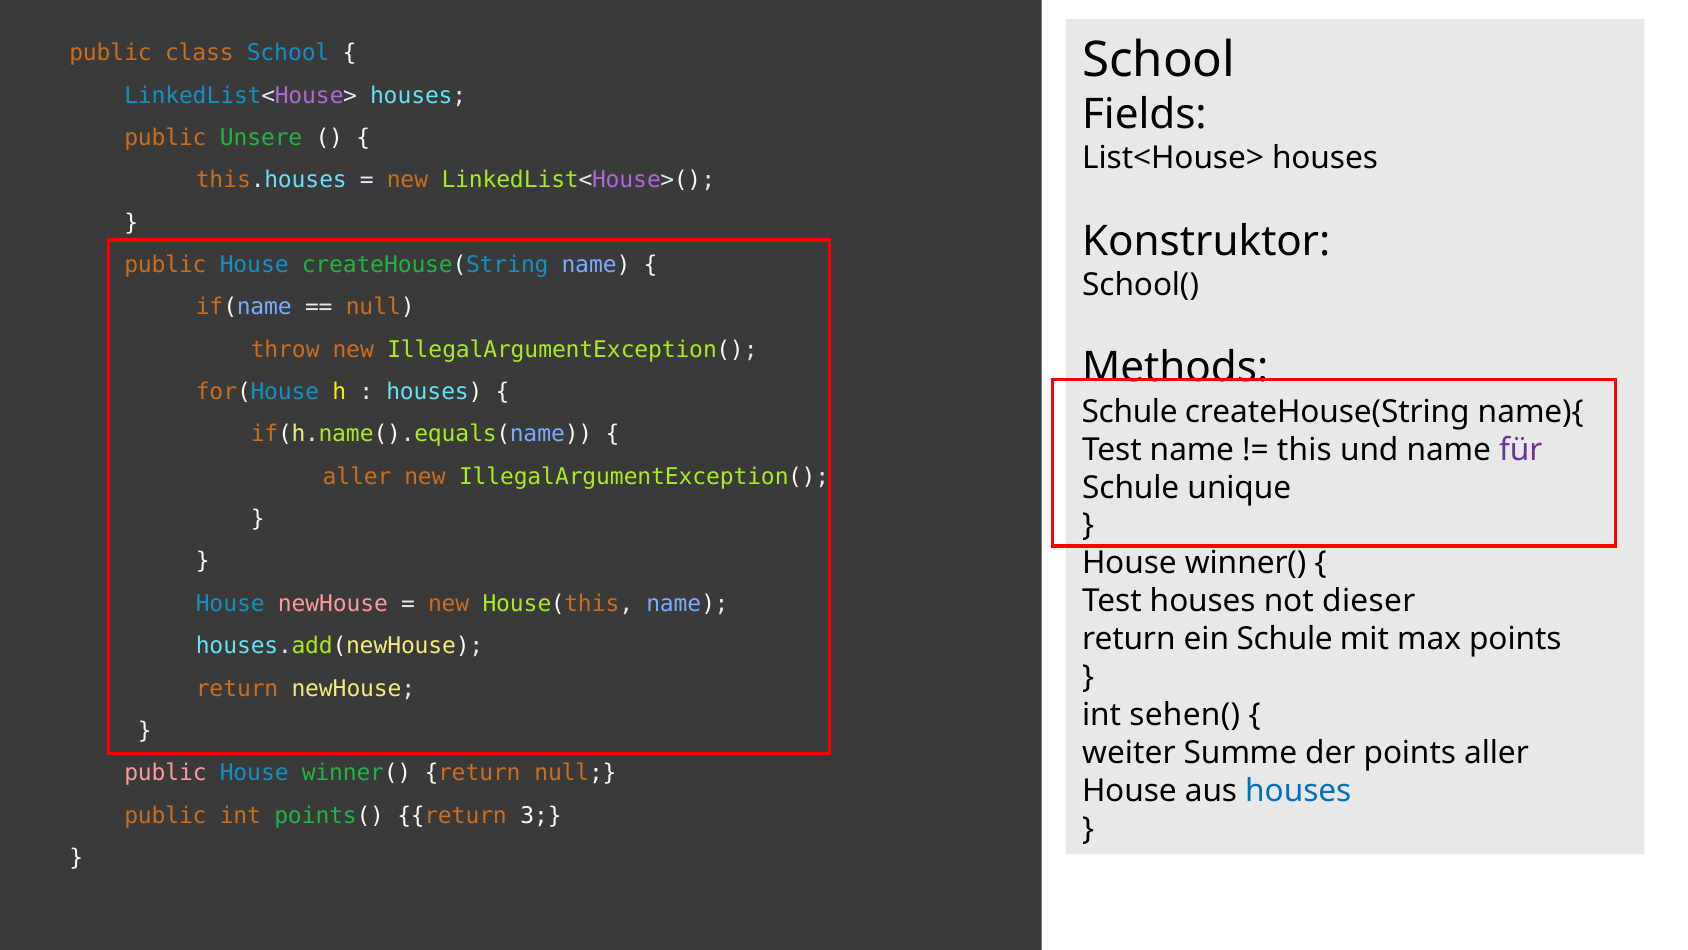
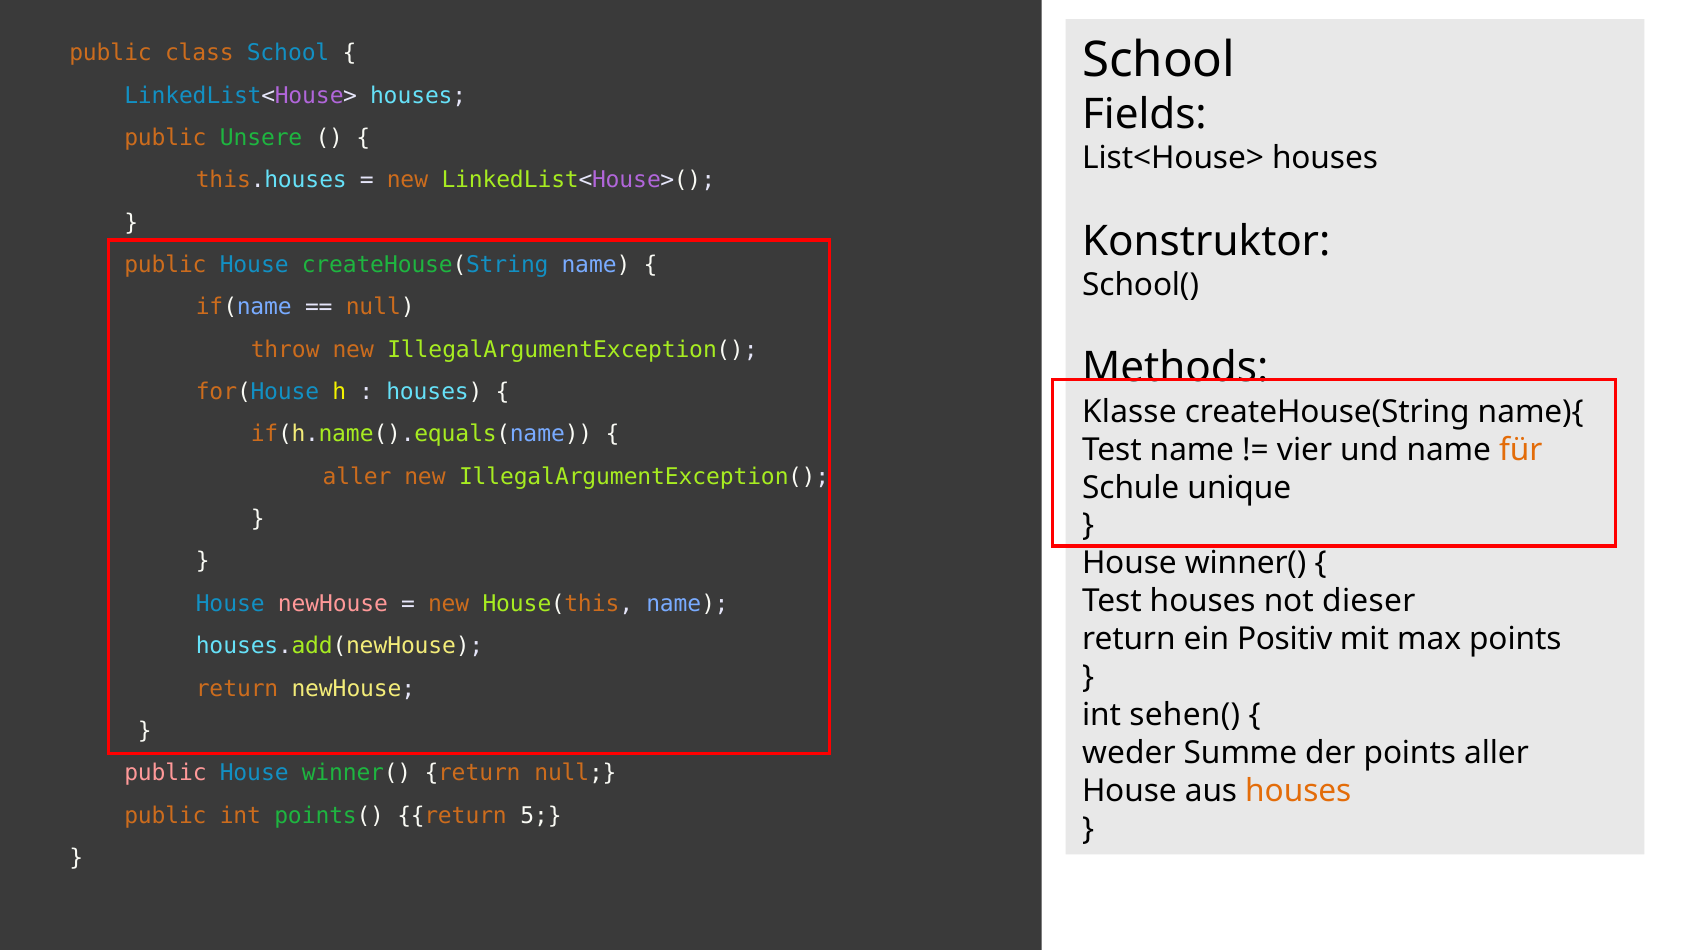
Schule at (1130, 411): Schule -> Klasse
this: this -> vier
für colour: purple -> orange
ein Schule: Schule -> Positiv
weiter: weiter -> weder
houses at (1298, 791) colour: blue -> orange
3: 3 -> 5
